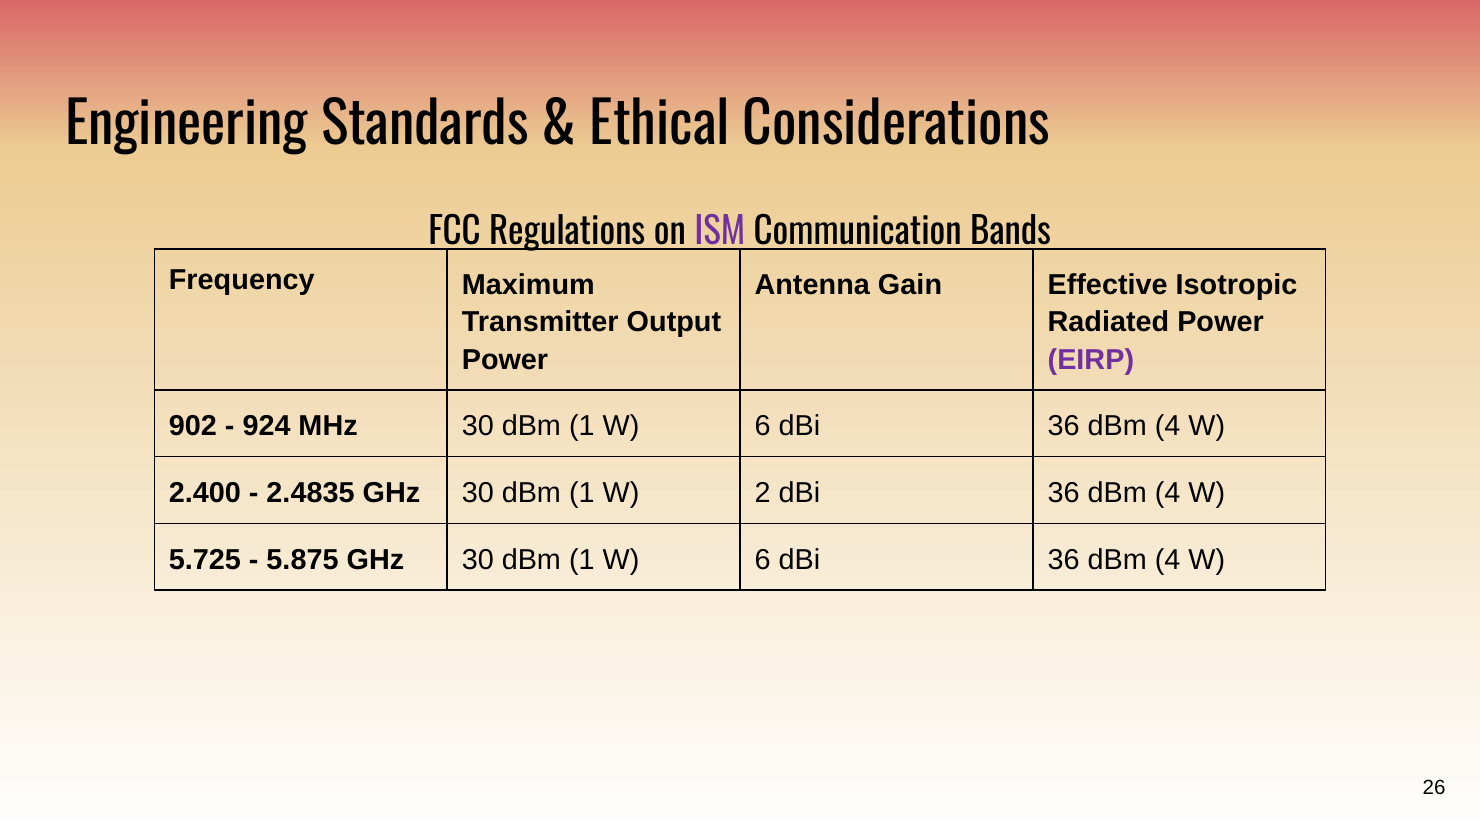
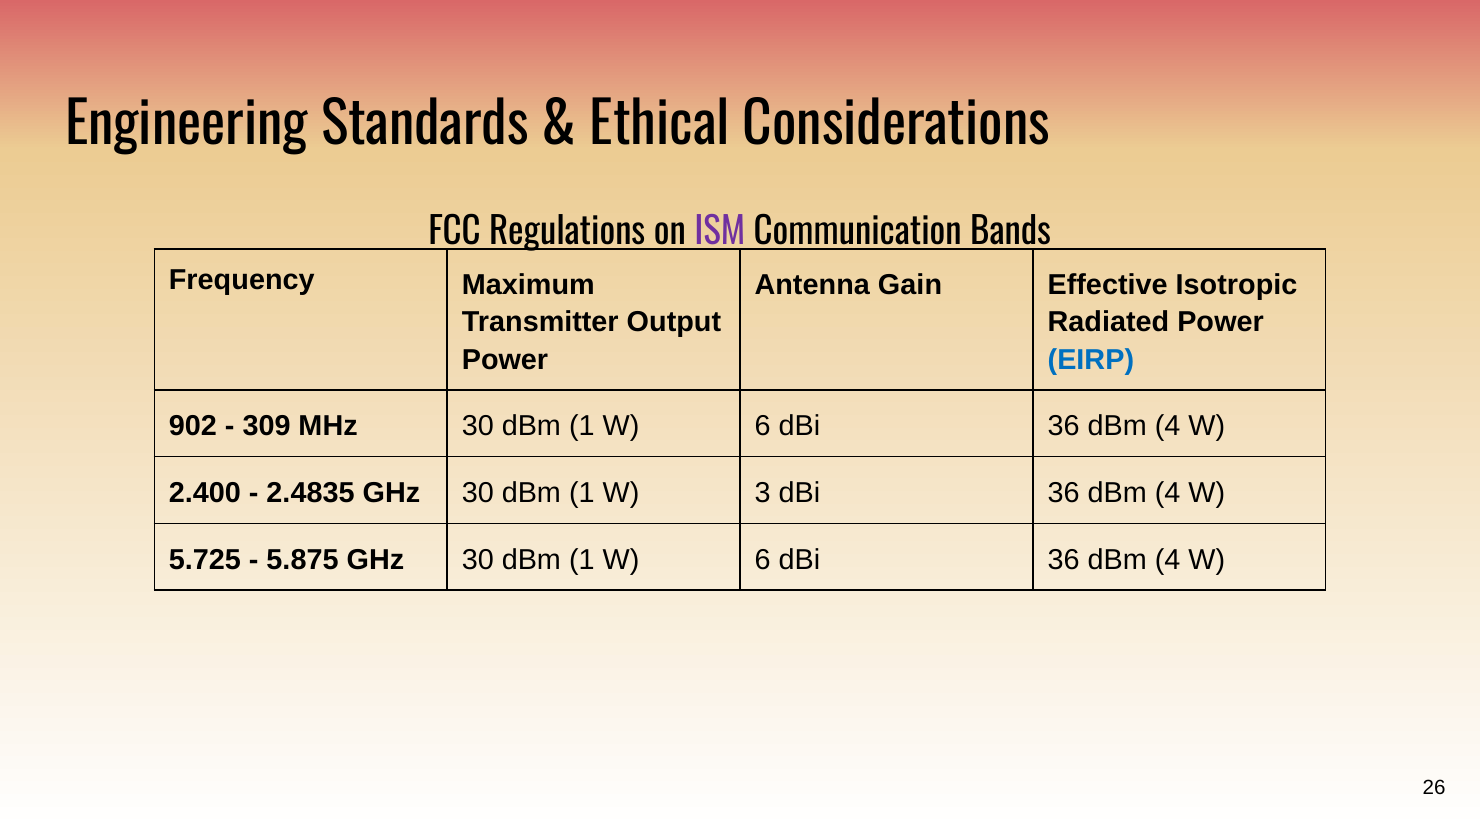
EIRP colour: purple -> blue
924: 924 -> 309
2: 2 -> 3
